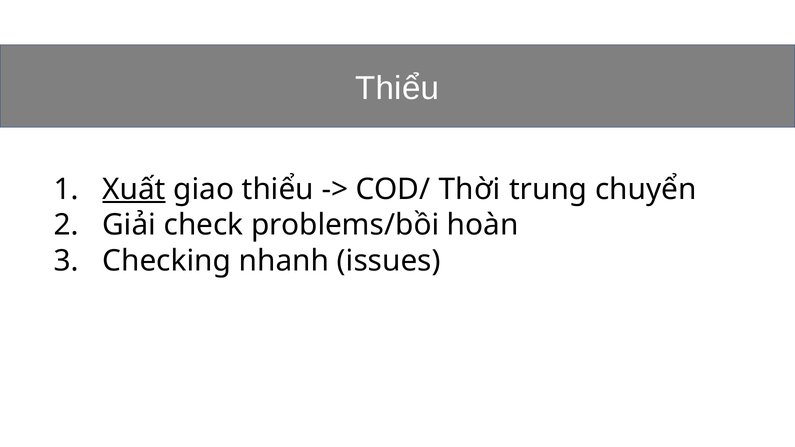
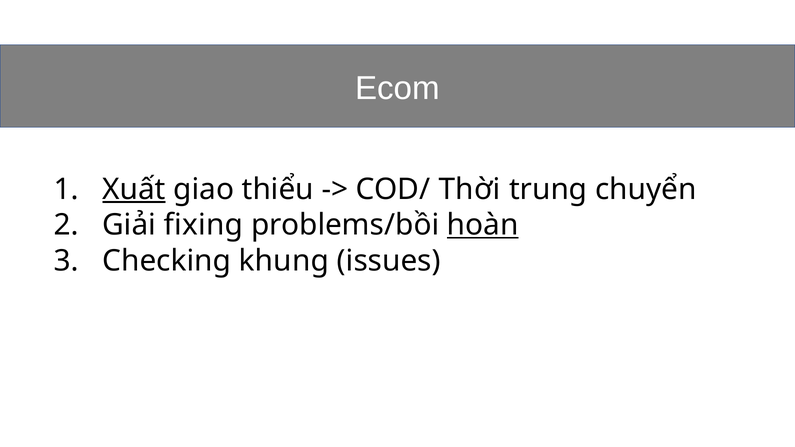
Thiểu at (397, 88): Thiểu -> Ecom
check: check -> fixing
hoàn underline: none -> present
nhanh: nhanh -> khung
